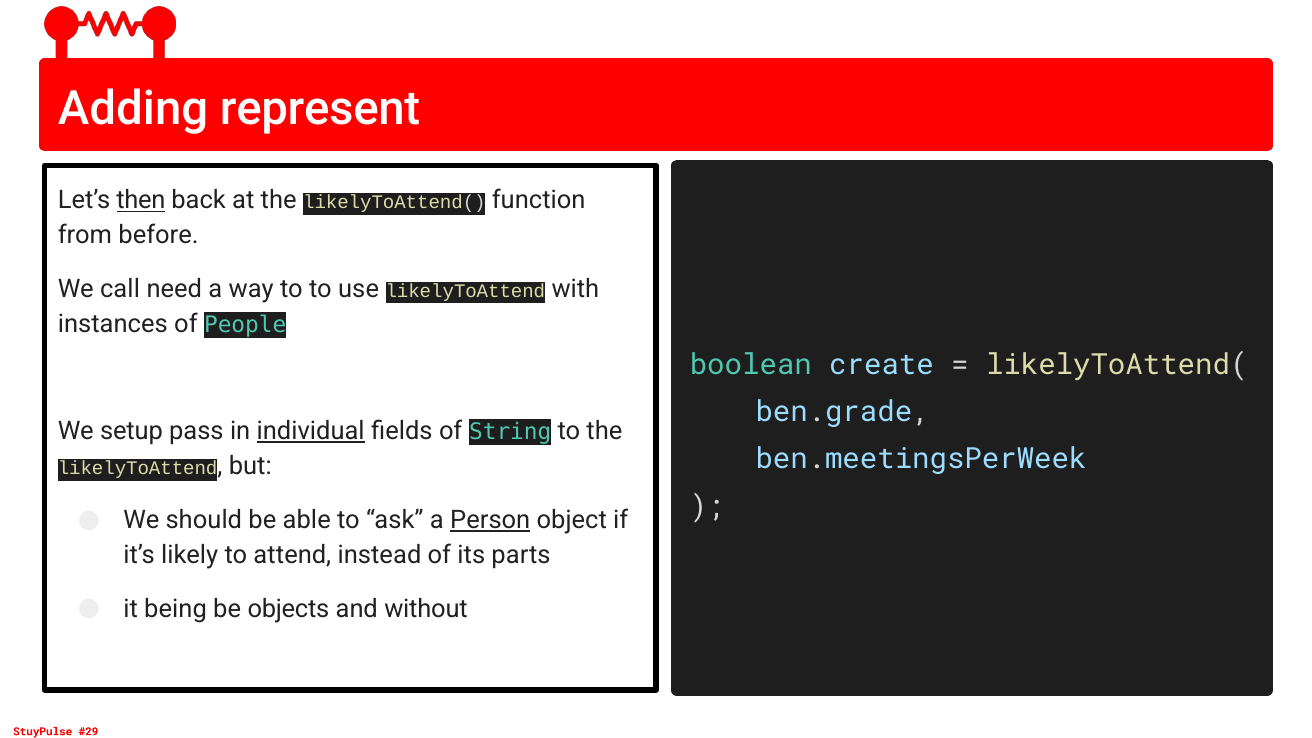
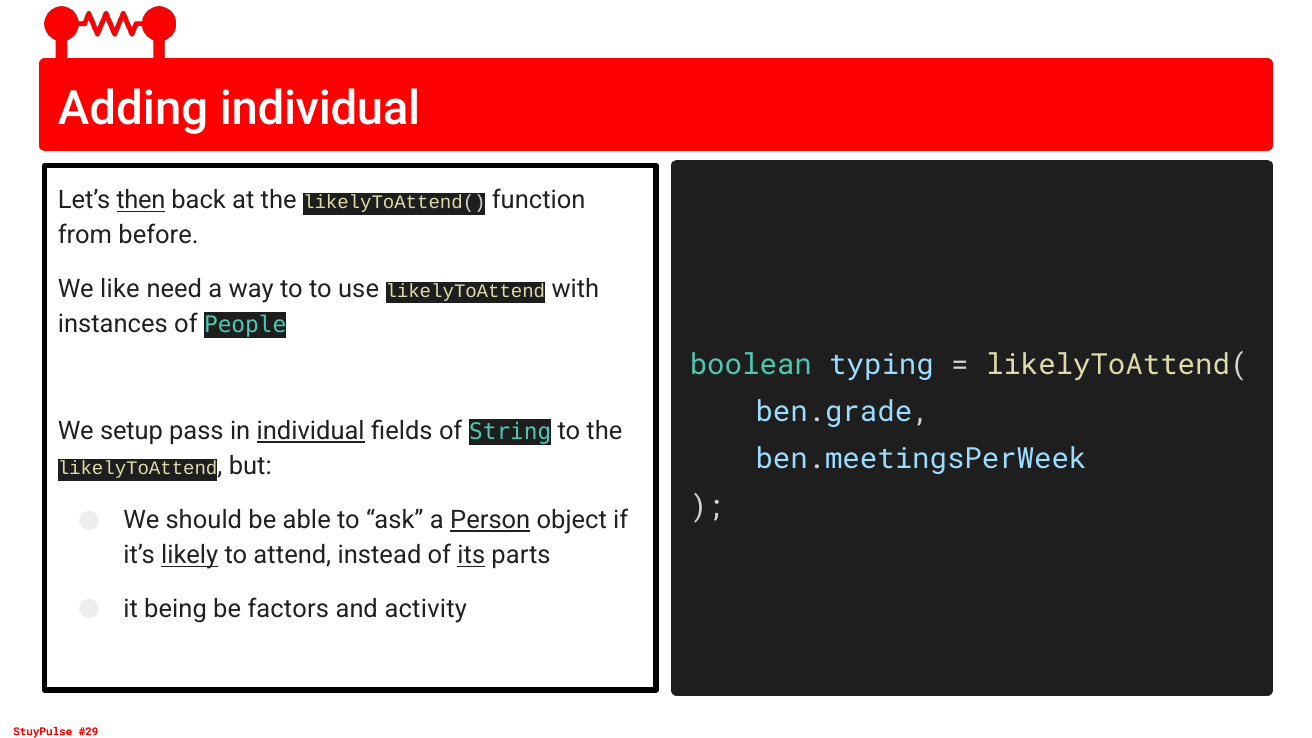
Adding represent: represent -> individual
call: call -> like
create: create -> typing
likely underline: none -> present
its underline: none -> present
objects: objects -> factors
without: without -> activity
